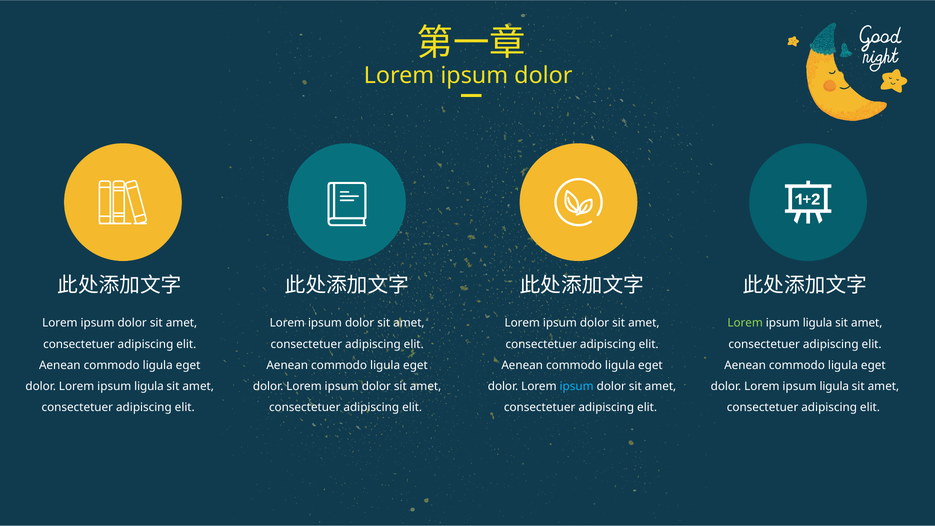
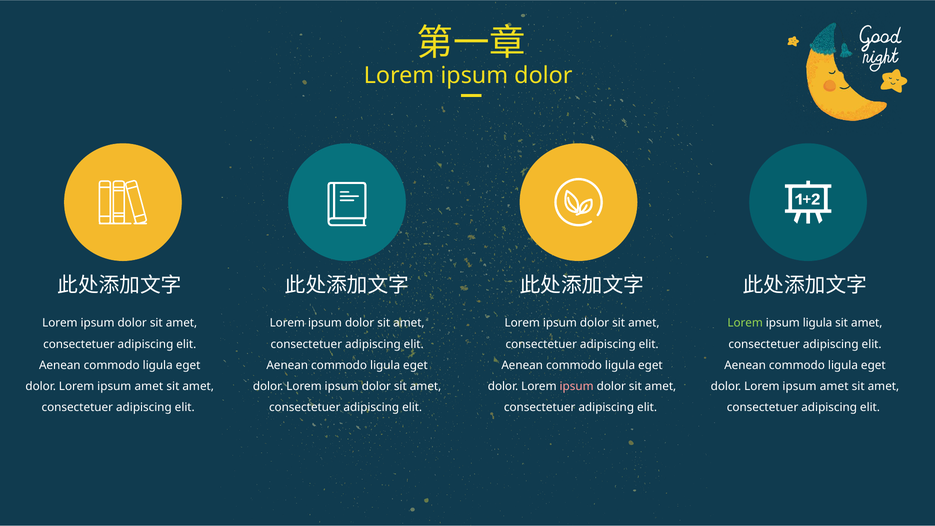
ligula at (149, 386): ligula -> amet
ipsum at (577, 386) colour: light blue -> pink
ligula at (834, 386): ligula -> amet
